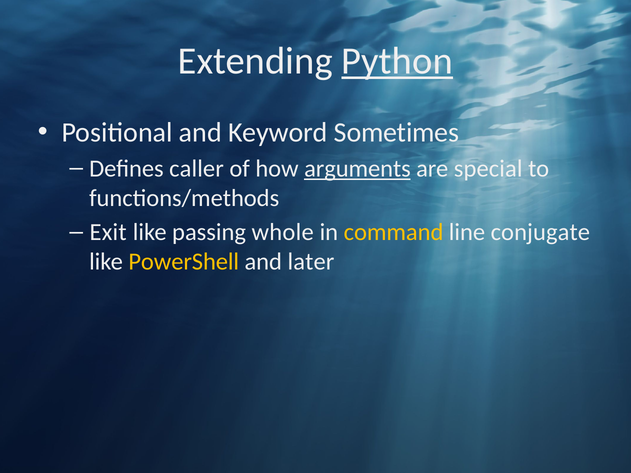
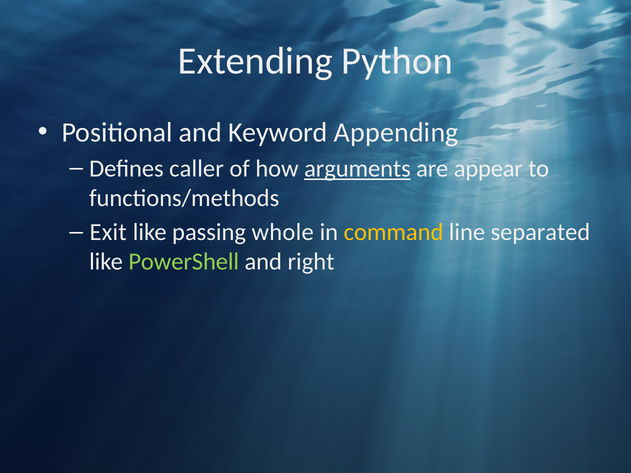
Python underline: present -> none
Sometimes: Sometimes -> Appending
special: special -> appear
conjugate: conjugate -> separated
PowerShell colour: yellow -> light green
later: later -> right
